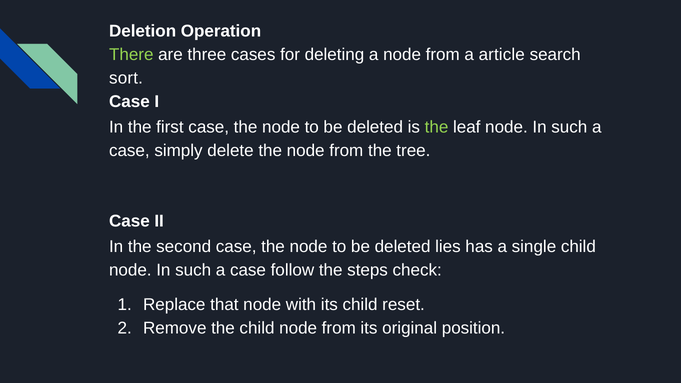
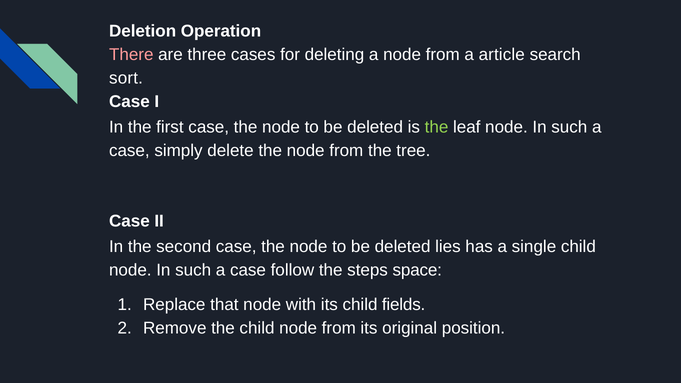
There colour: light green -> pink
check: check -> space
reset: reset -> fields
